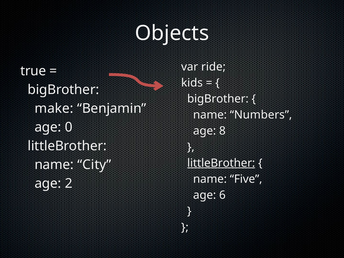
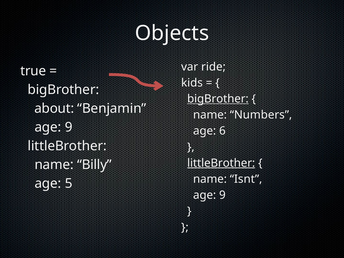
bigBrother at (218, 99) underline: none -> present
make: make -> about
0 at (69, 127): 0 -> 9
8: 8 -> 6
City: City -> Billy
Five: Five -> Isnt
2: 2 -> 5
6 at (222, 195): 6 -> 9
